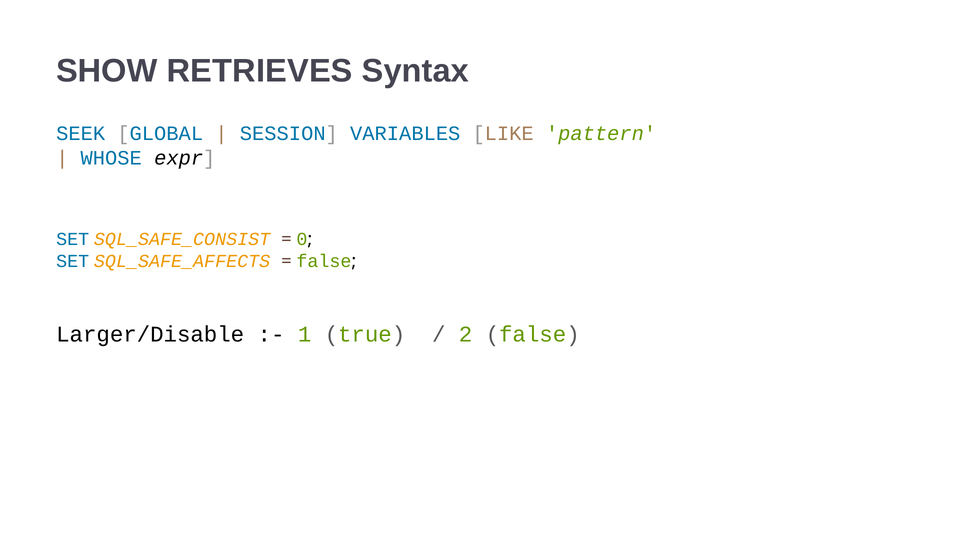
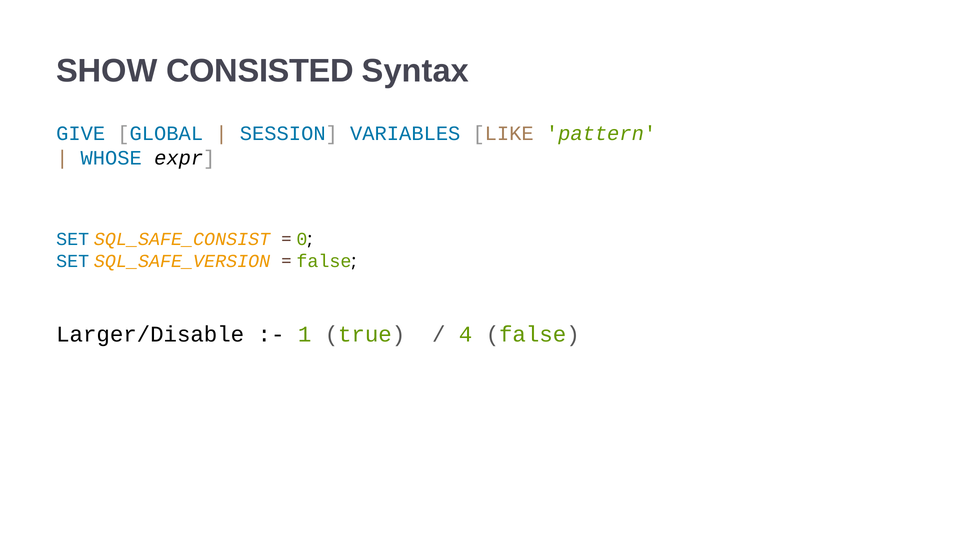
RETRIEVES: RETRIEVES -> CONSISTED
SEEK: SEEK -> GIVE
SQL_SAFE_AFFECTS: SQL_SAFE_AFFECTS -> SQL_SAFE_VERSION
2: 2 -> 4
